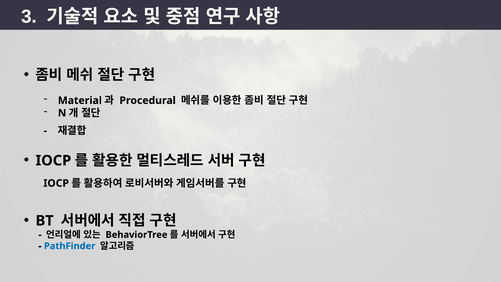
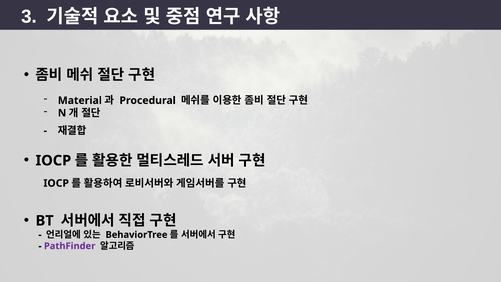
PathFinder colour: blue -> purple
